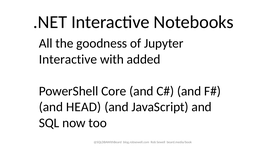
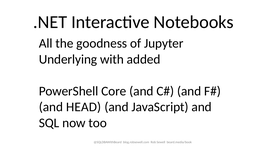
Interactive at (68, 59): Interactive -> Underlying
